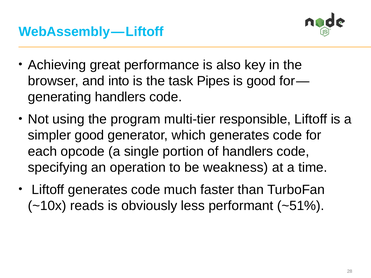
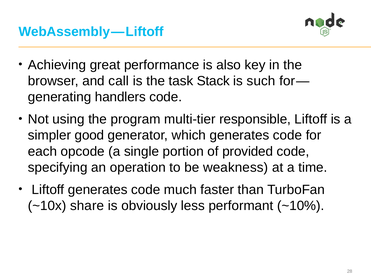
into: into -> call
Pipes: Pipes -> Stack
is good: good -> such
of handlers: handlers -> provided
reads: reads -> share
~51%: ~51% -> ~10%
